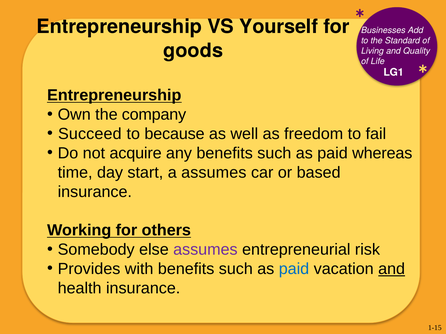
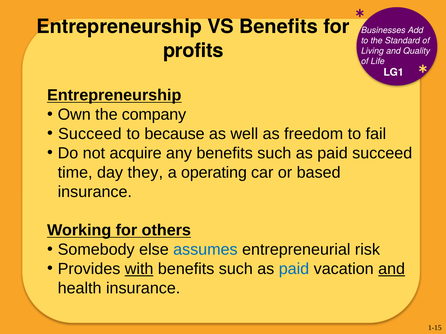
VS Yourself: Yourself -> Benefits
goods: goods -> profits
paid whereas: whereas -> succeed
start: start -> they
a assumes: assumes -> operating
assumes at (205, 250) colour: purple -> blue
with underline: none -> present
